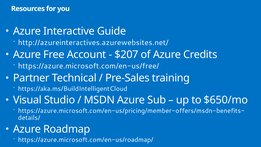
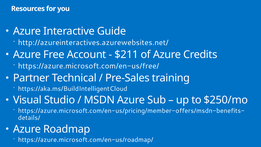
$207: $207 -> $211
$650/mo: $650/mo -> $250/mo
